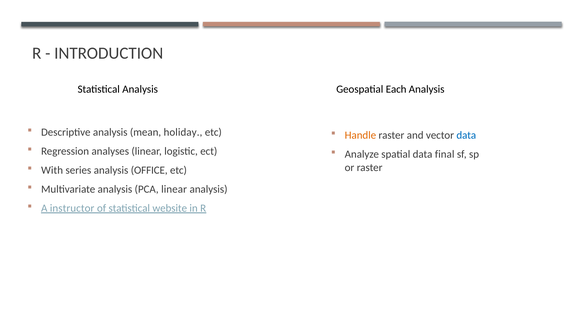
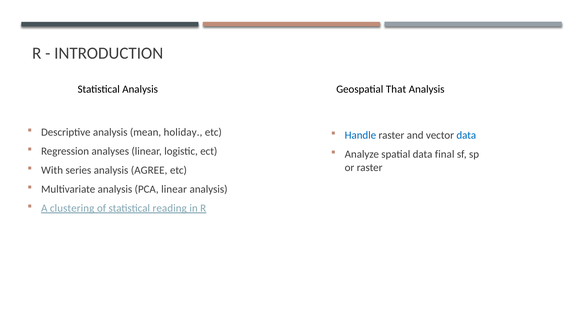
Each: Each -> That
Handle colour: orange -> blue
OFFICE: OFFICE -> AGREE
instructor: instructor -> clustering
website: website -> reading
